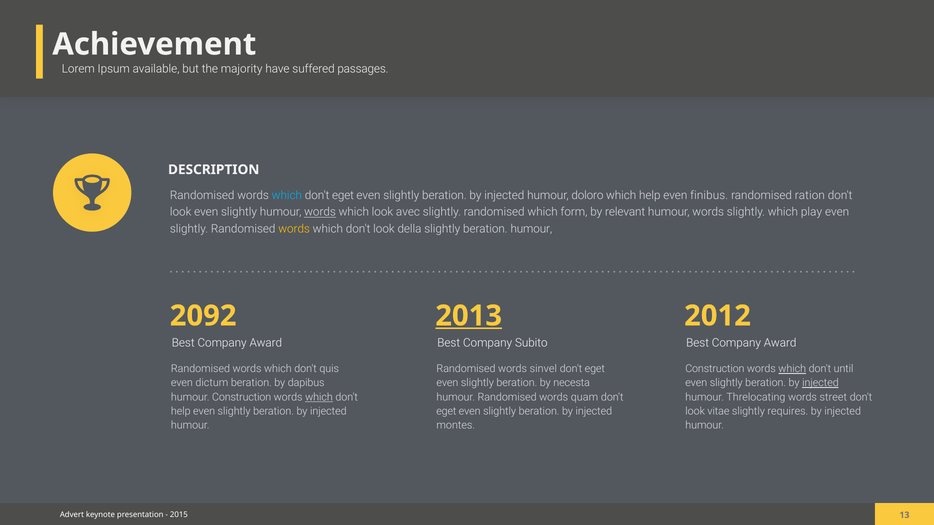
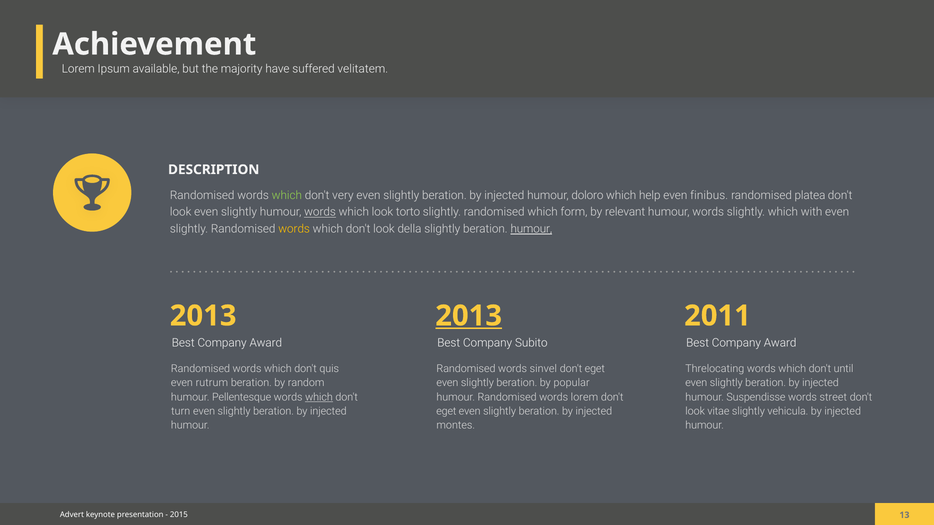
passages: passages -> velitatem
which at (287, 195) colour: light blue -> light green
eget at (343, 195): eget -> very
ration: ration -> platea
avec: avec -> torto
play: play -> with
humour at (531, 229) underline: none -> present
2092 at (203, 316): 2092 -> 2013
2012: 2012 -> 2011
Construction at (715, 369): Construction -> Threlocating
which at (792, 369) underline: present -> none
dictum: dictum -> rutrum
dapibus: dapibus -> random
necesta: necesta -> popular
injected at (820, 383) underline: present -> none
humour Construction: Construction -> Pellentesque
words quam: quam -> lorem
Threlocating: Threlocating -> Suspendisse
help at (181, 411): help -> turn
requires: requires -> vehicula
